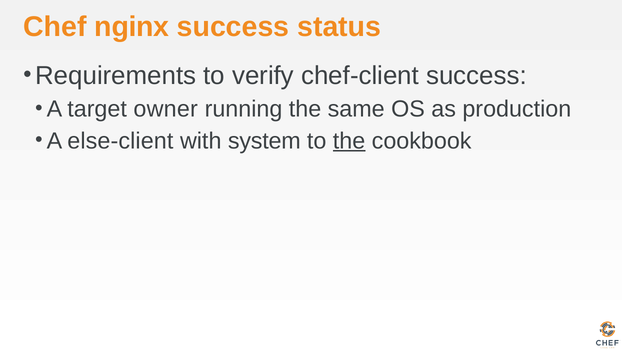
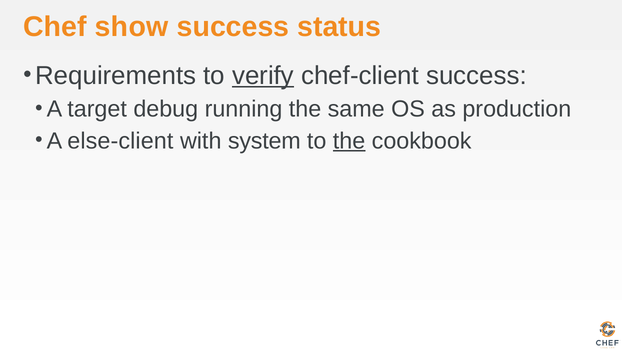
nginx: nginx -> show
verify underline: none -> present
owner: owner -> debug
